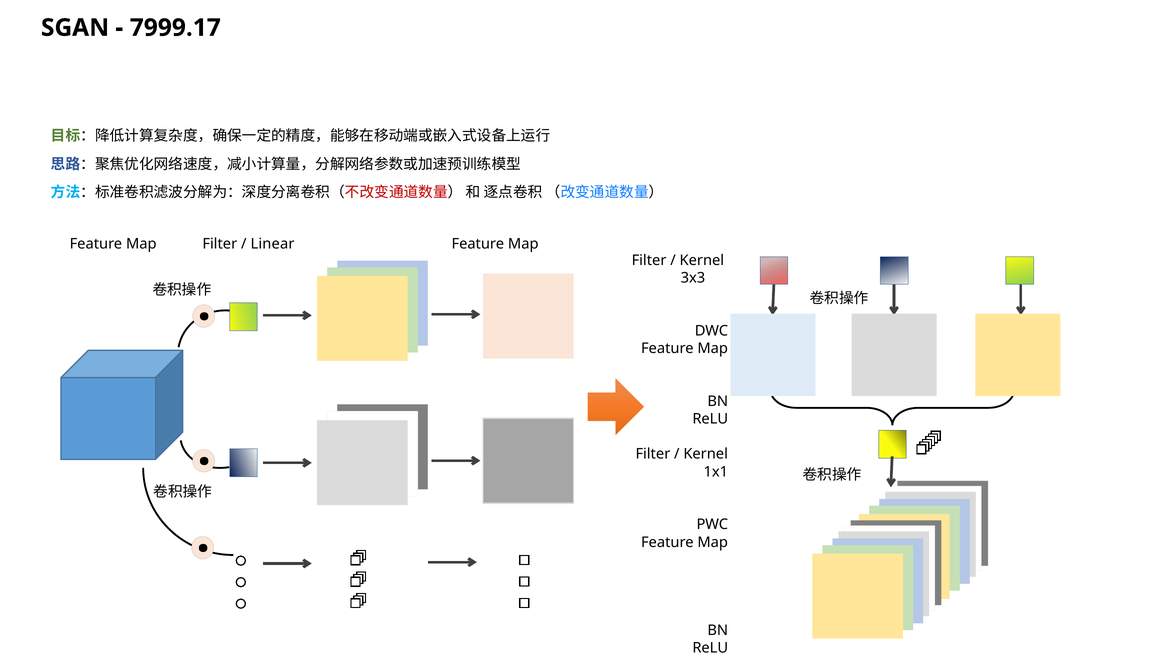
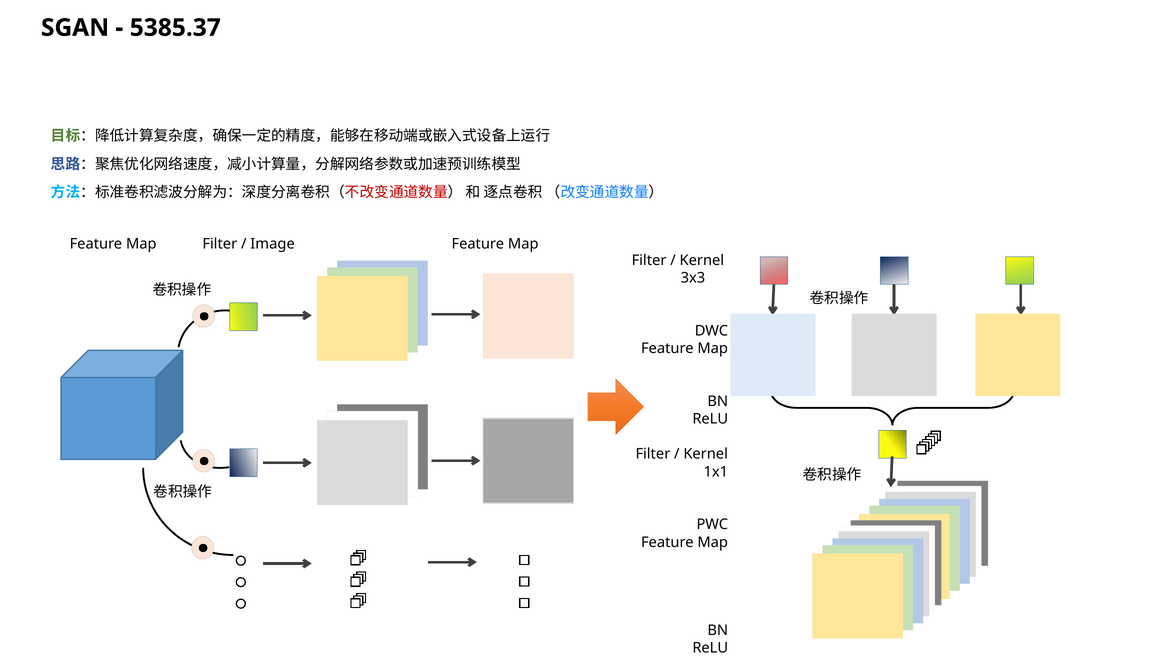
7999.17: 7999.17 -> 5385.37
Linear: Linear -> Image
